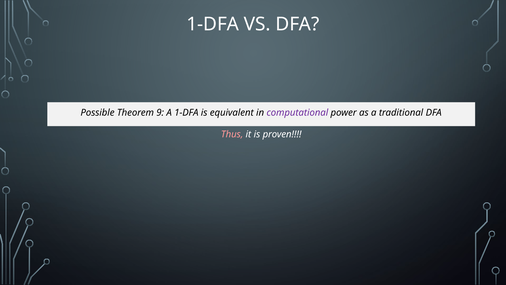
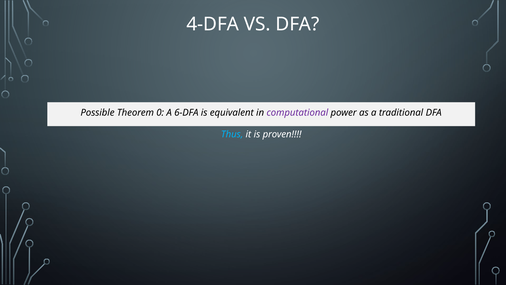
1-DFA at (213, 24): 1-DFA -> 4-DFA
9: 9 -> 0
A 1-DFA: 1-DFA -> 6-DFA
Thus colour: pink -> light blue
